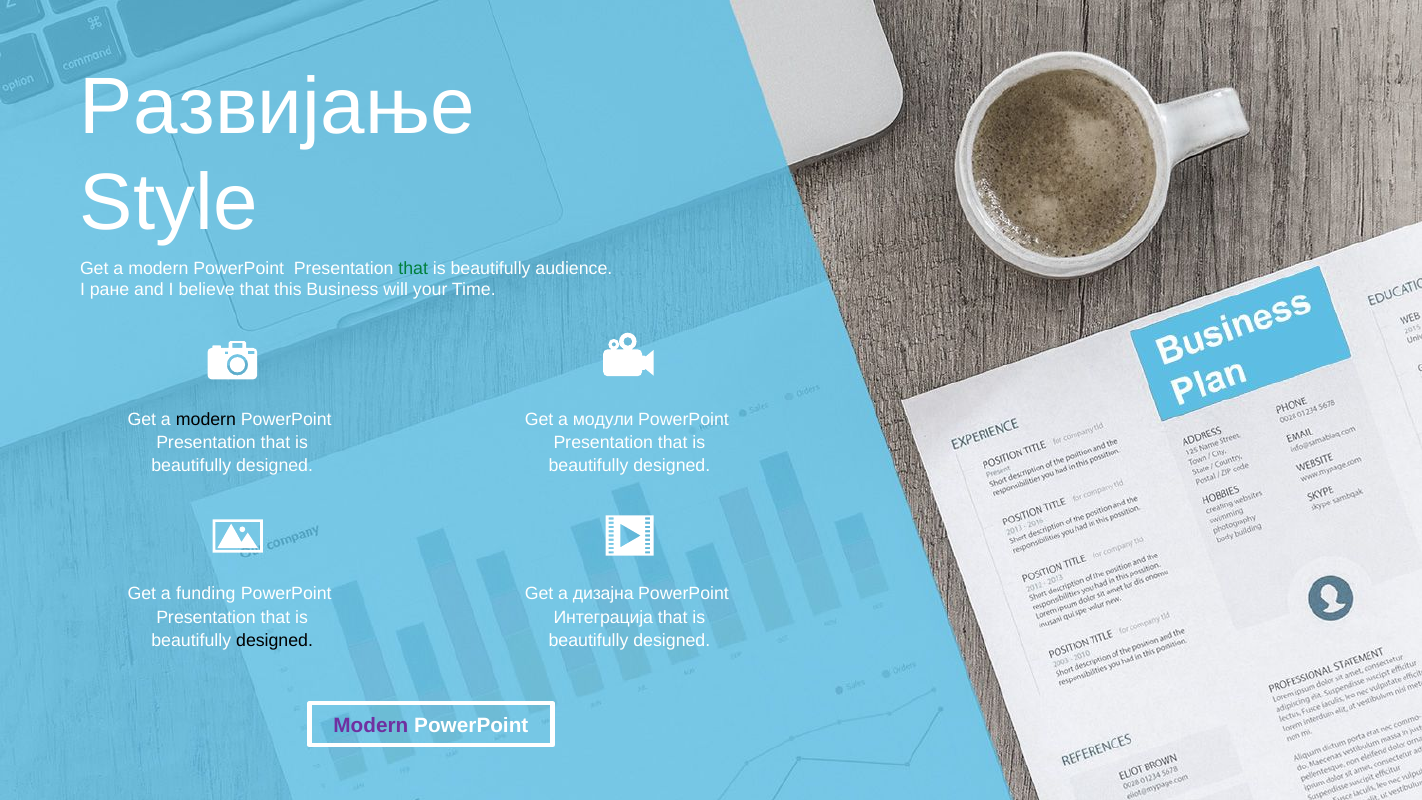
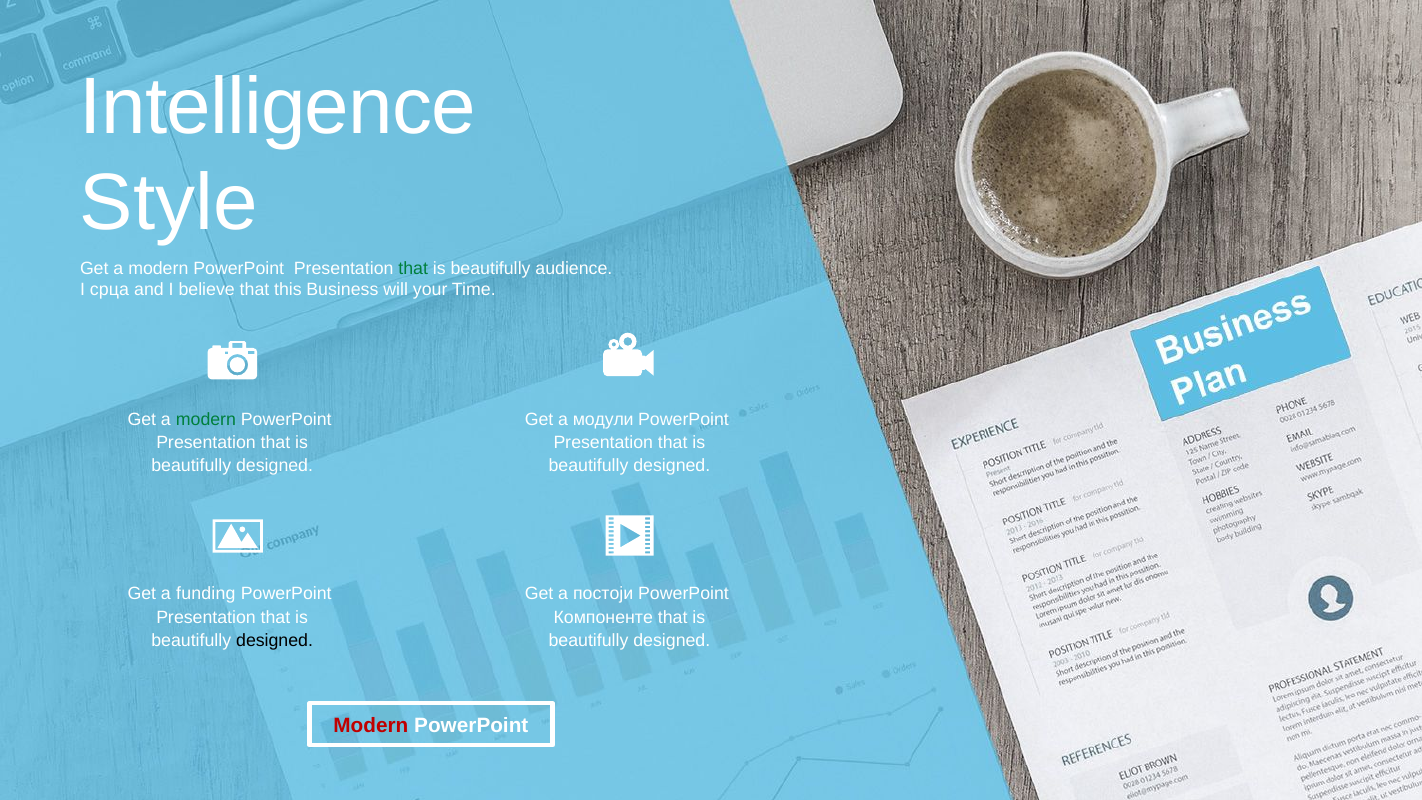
Развијање: Развијање -> Intelligence
ране: ране -> срца
modern at (206, 419) colour: black -> green
дизајна: дизајна -> постоји
Интеграција: Интеграција -> Компоненте
Modern at (371, 725) colour: purple -> red
